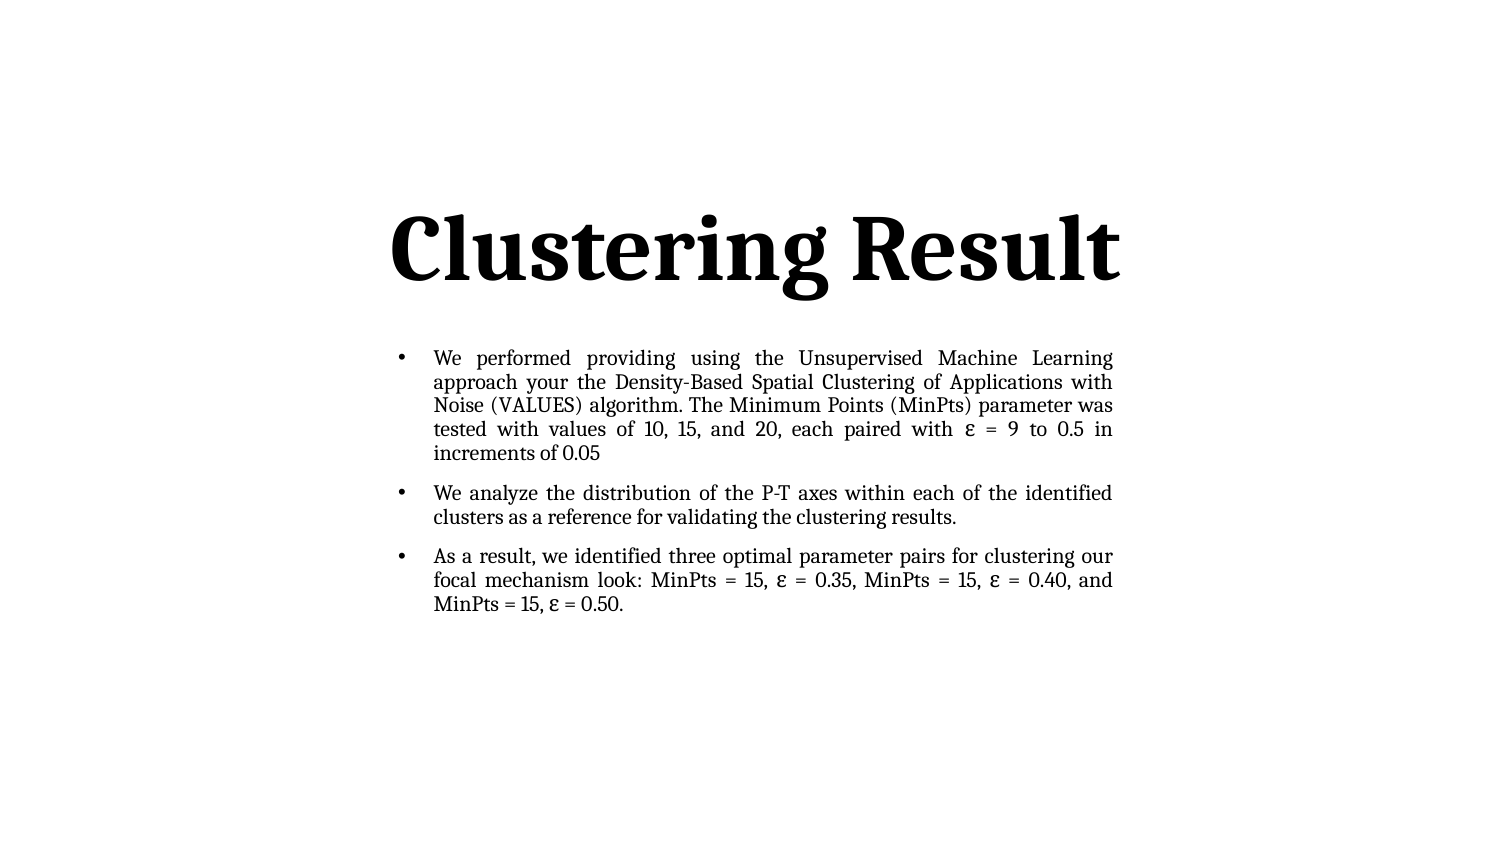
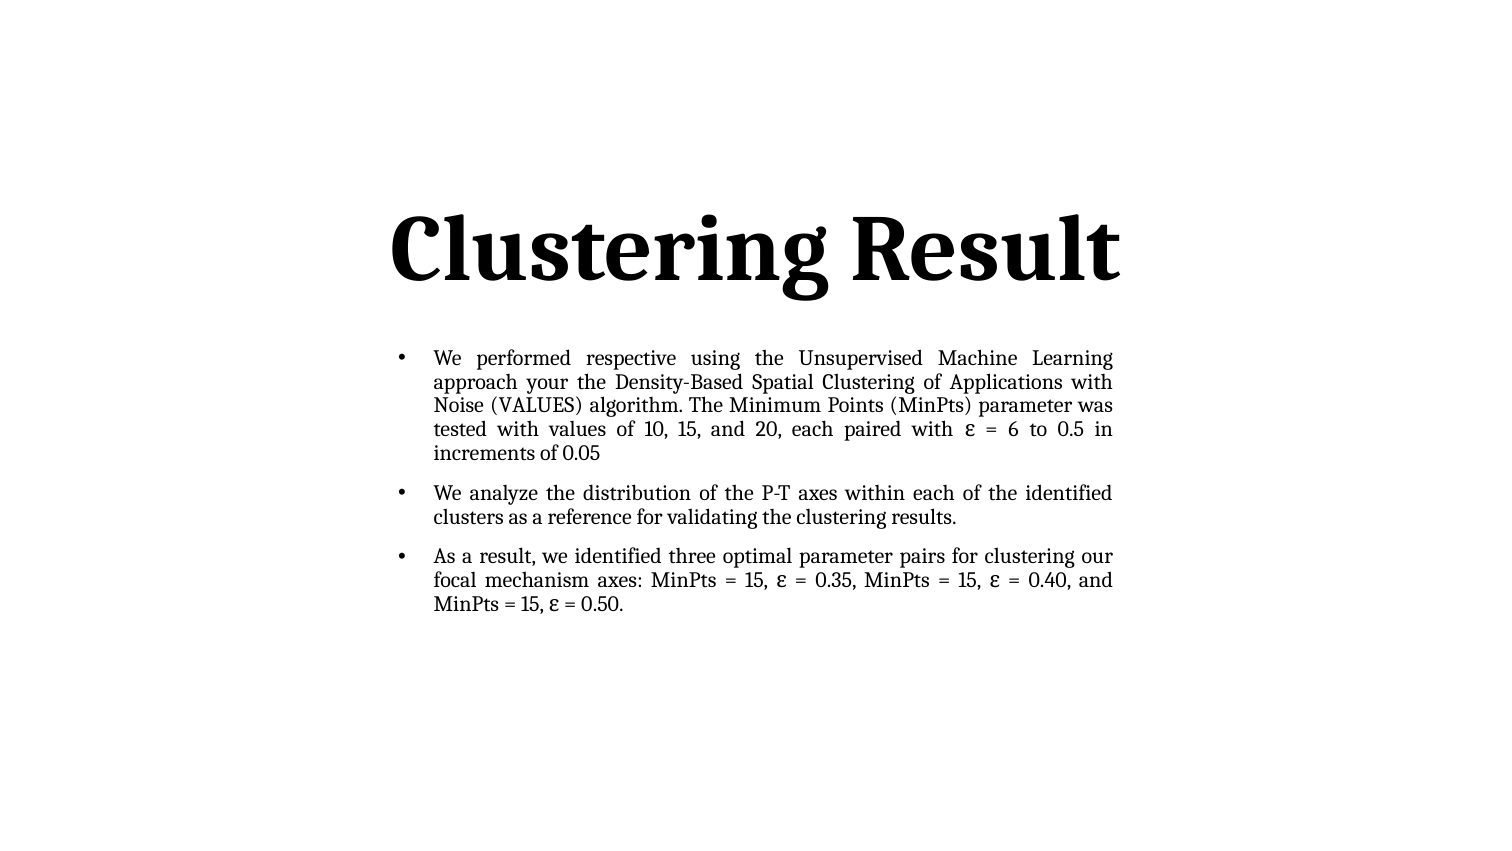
providing: providing -> respective
9: 9 -> 6
mechanism look: look -> axes
